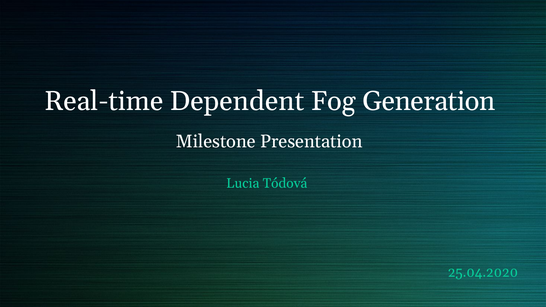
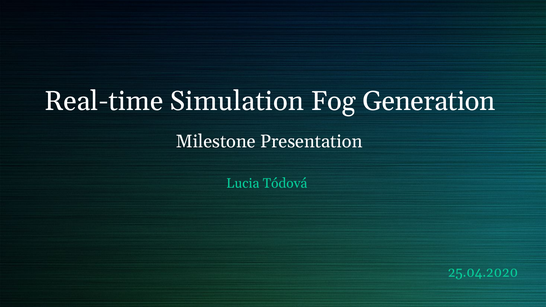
Dependent: Dependent -> Simulation
